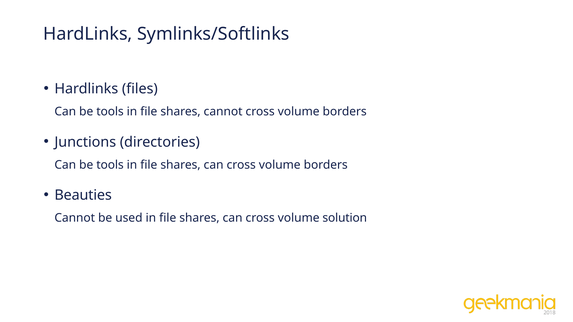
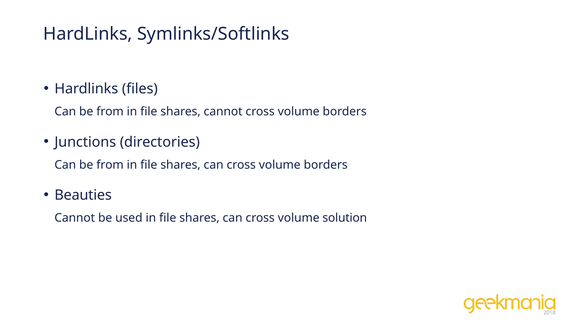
tools at (110, 112): tools -> from
tools at (110, 165): tools -> from
